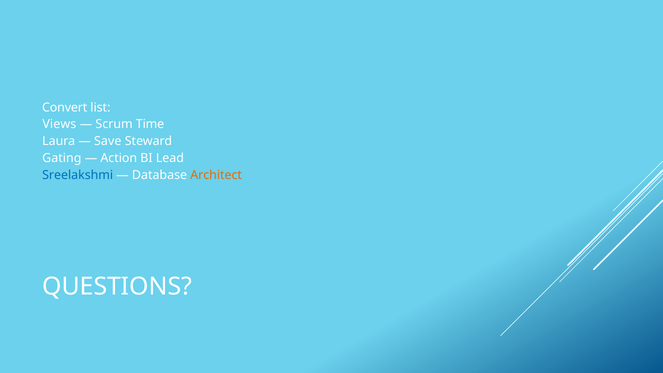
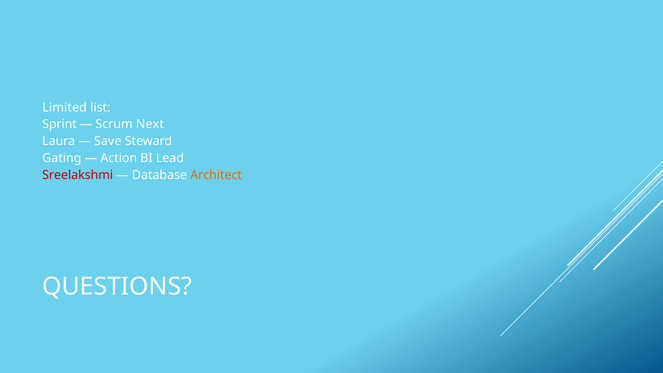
Convert: Convert -> Limited
Views: Views -> Sprint
Time: Time -> Next
Sreelakshmi colour: blue -> red
